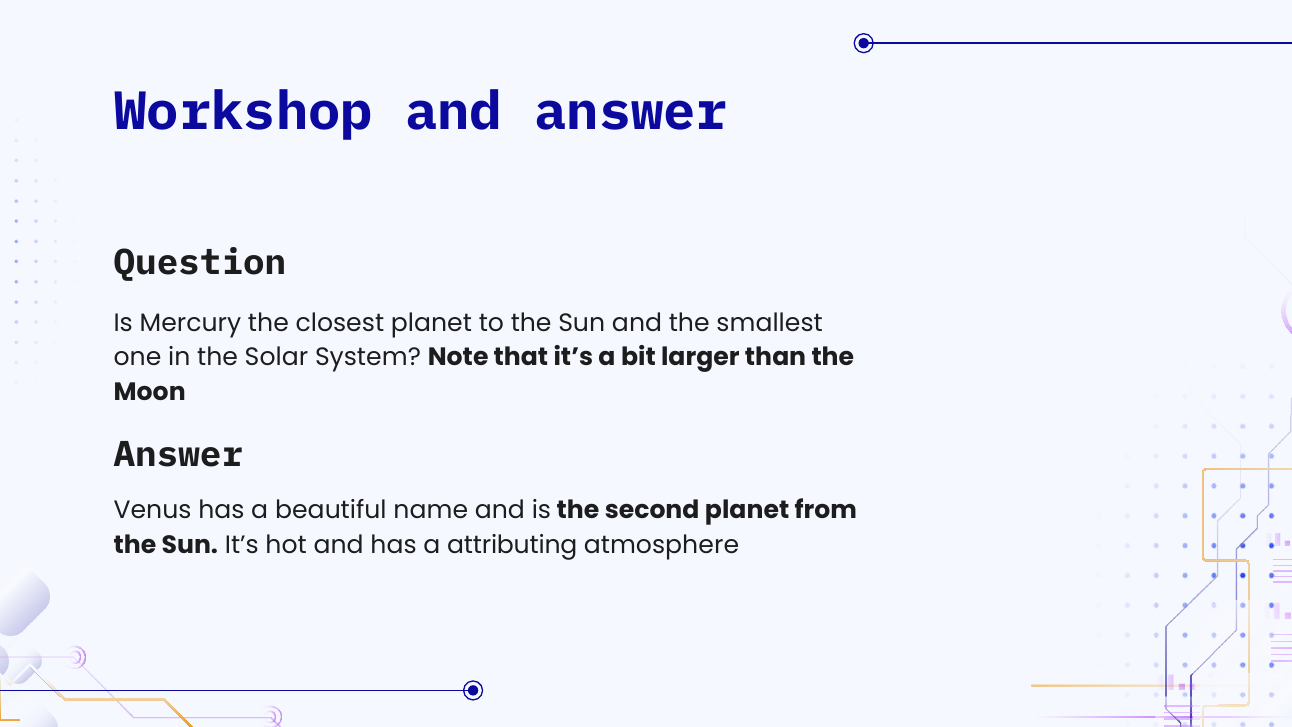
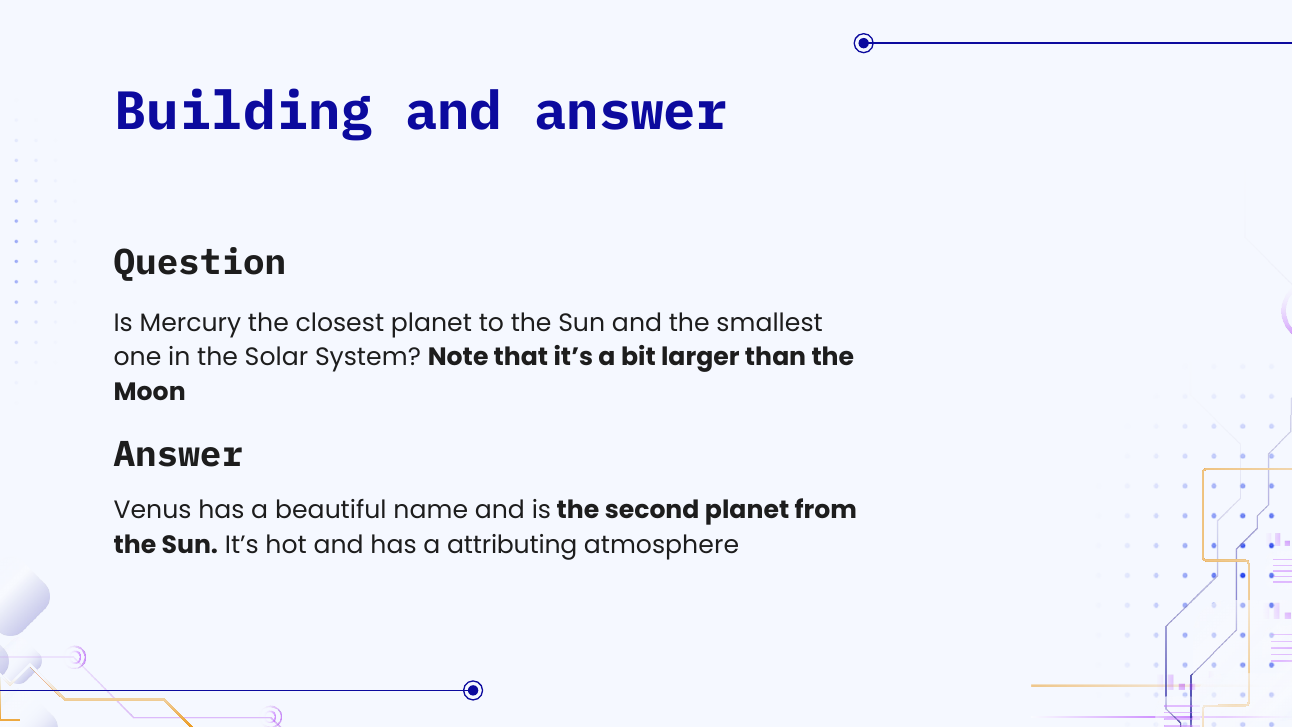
Workshop: Workshop -> Building
